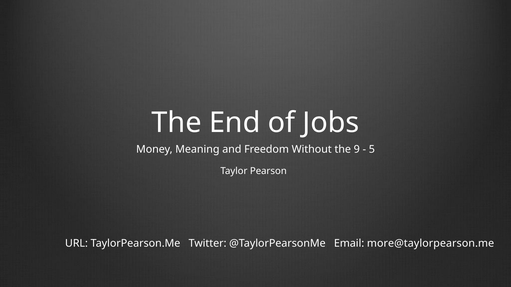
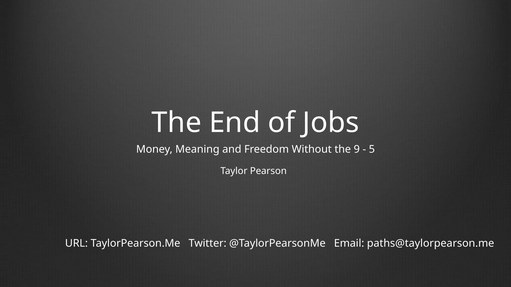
more@taylorpearson.me: more@taylorpearson.me -> paths@taylorpearson.me
